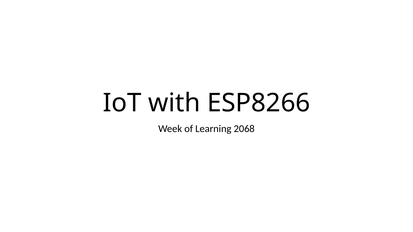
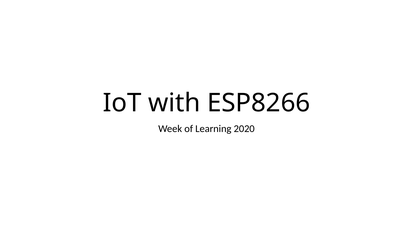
2068: 2068 -> 2020
